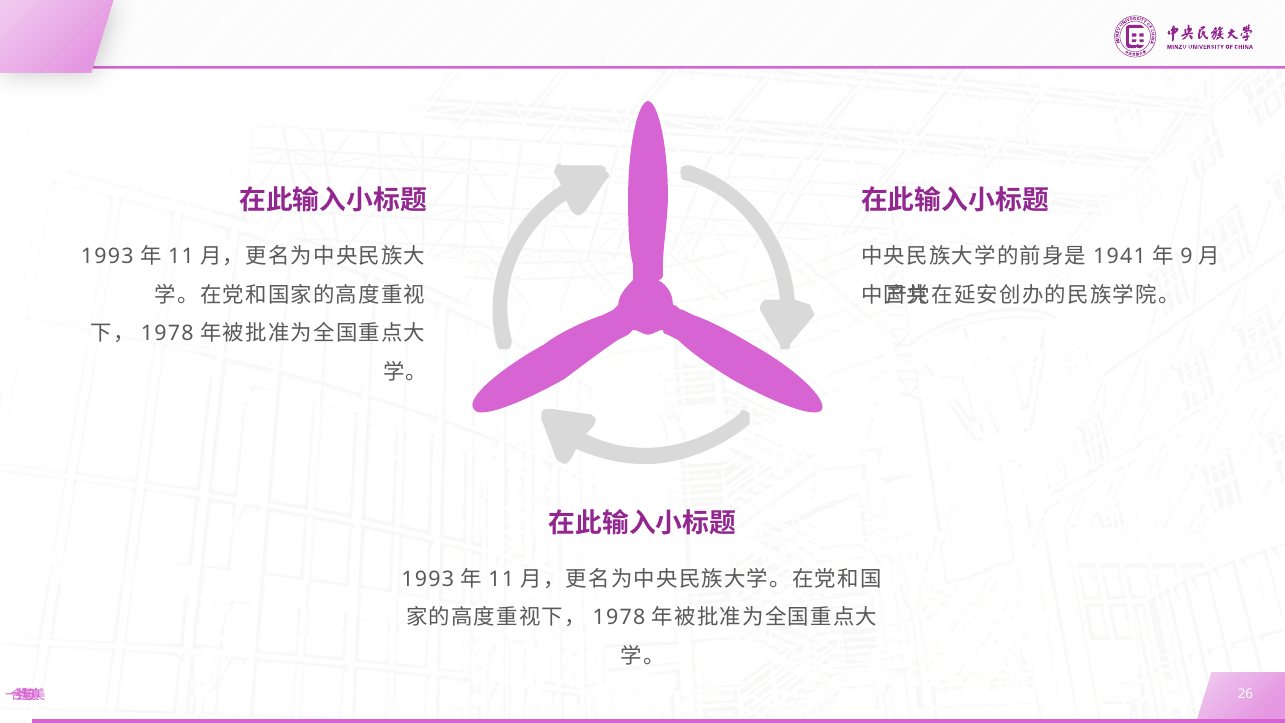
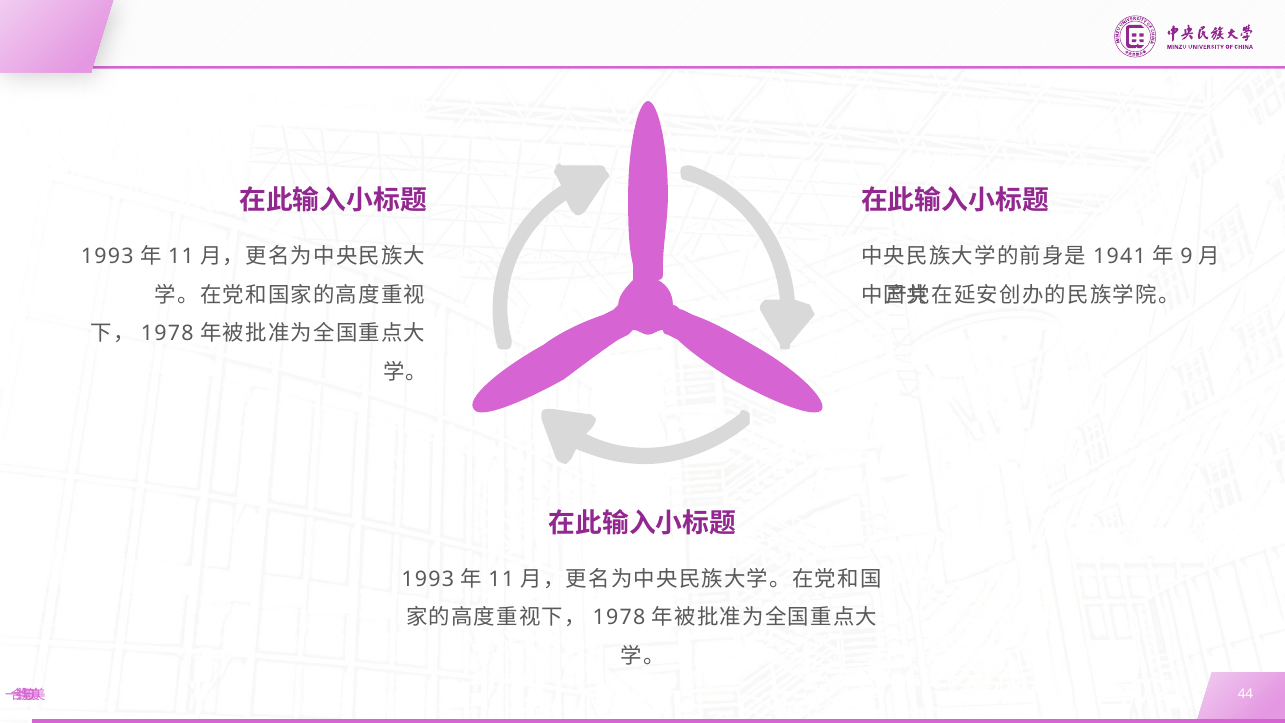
26: 26 -> 44
